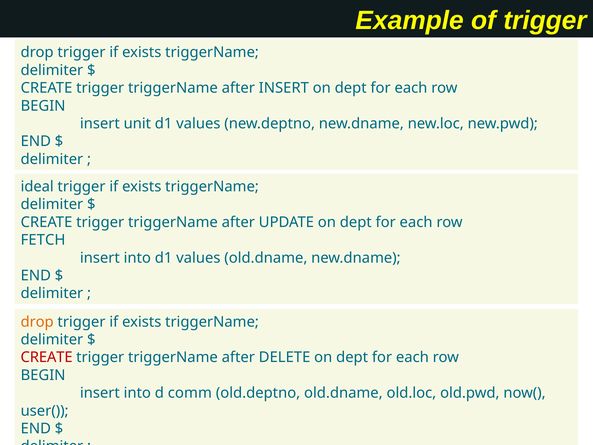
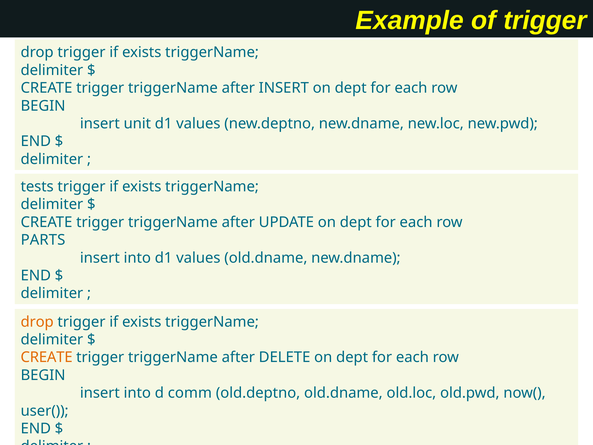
ideal: ideal -> tests
FETCH: FETCH -> PARTS
CREATE at (47, 357) colour: red -> orange
